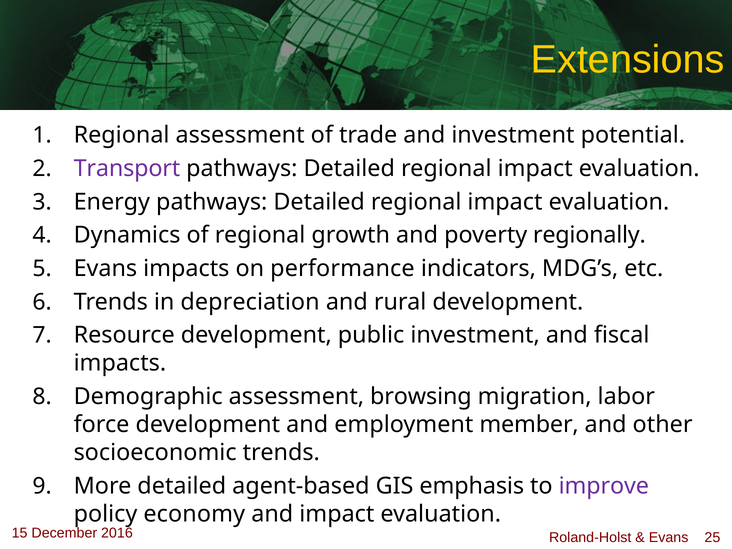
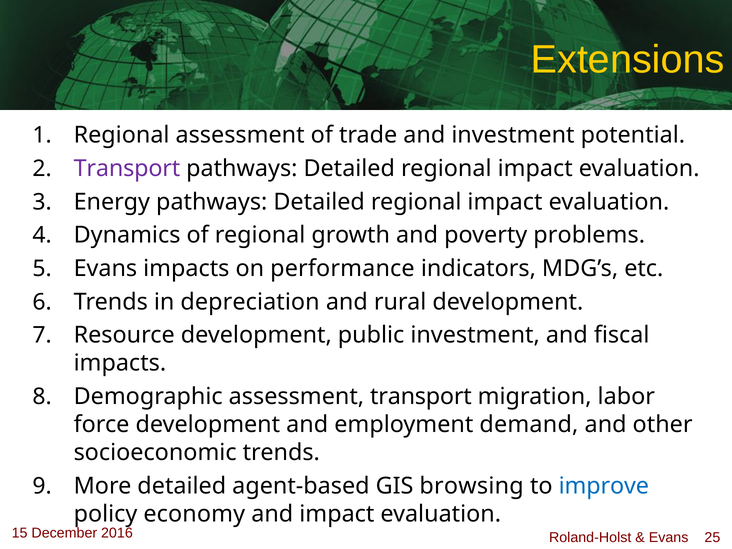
regionally: regionally -> problems
assessment browsing: browsing -> transport
member: member -> demand
emphasis: emphasis -> browsing
improve colour: purple -> blue
